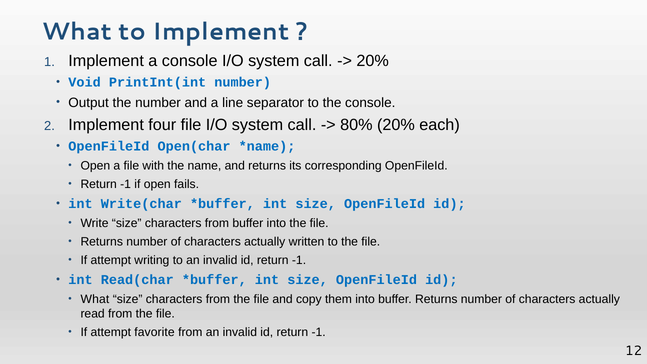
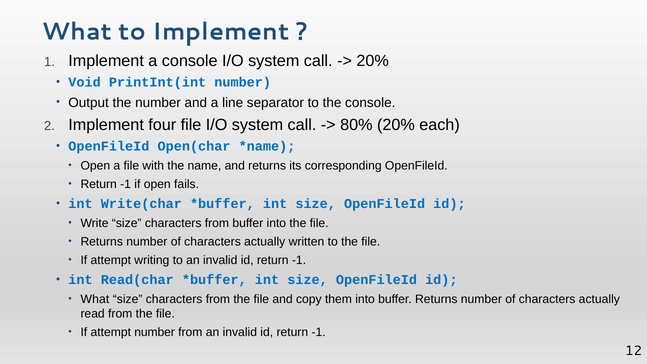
attempt favorite: favorite -> number
